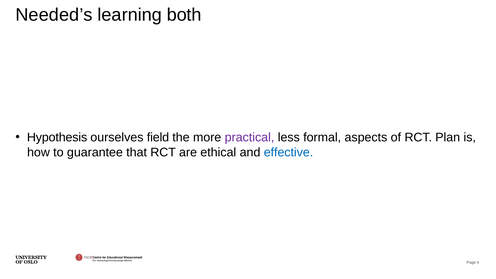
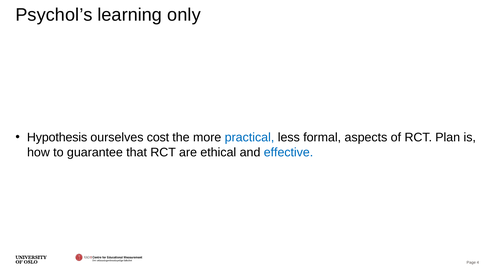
Needed’s: Needed’s -> Psychol’s
both: both -> only
field: field -> cost
practical colour: purple -> blue
